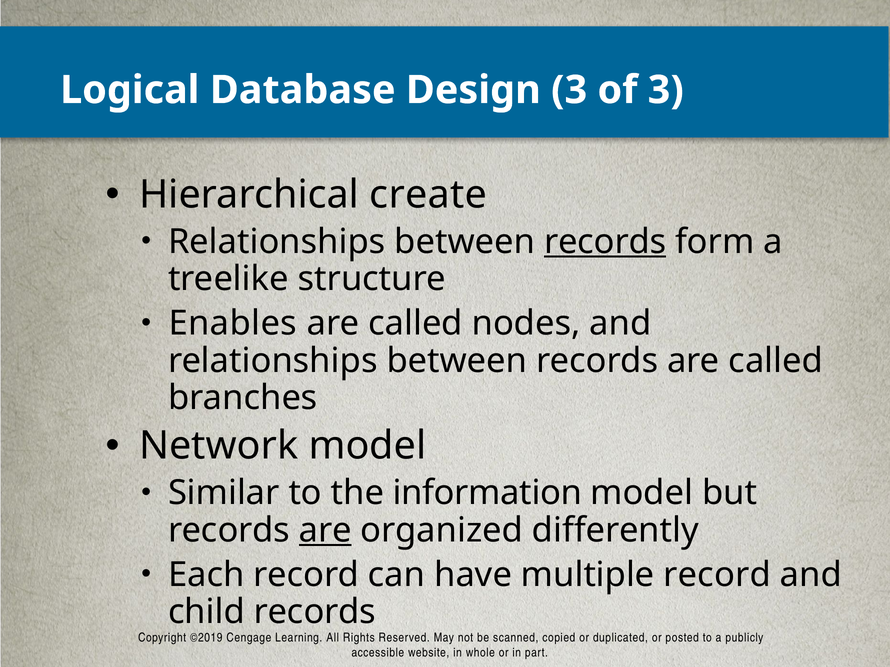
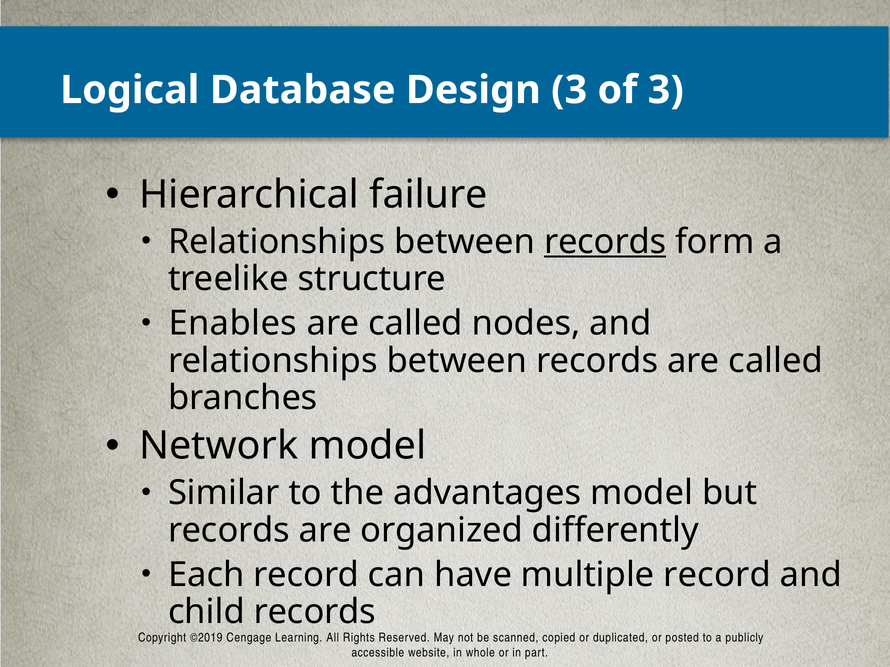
create: create -> failure
information: information -> advantages
are at (325, 531) underline: present -> none
